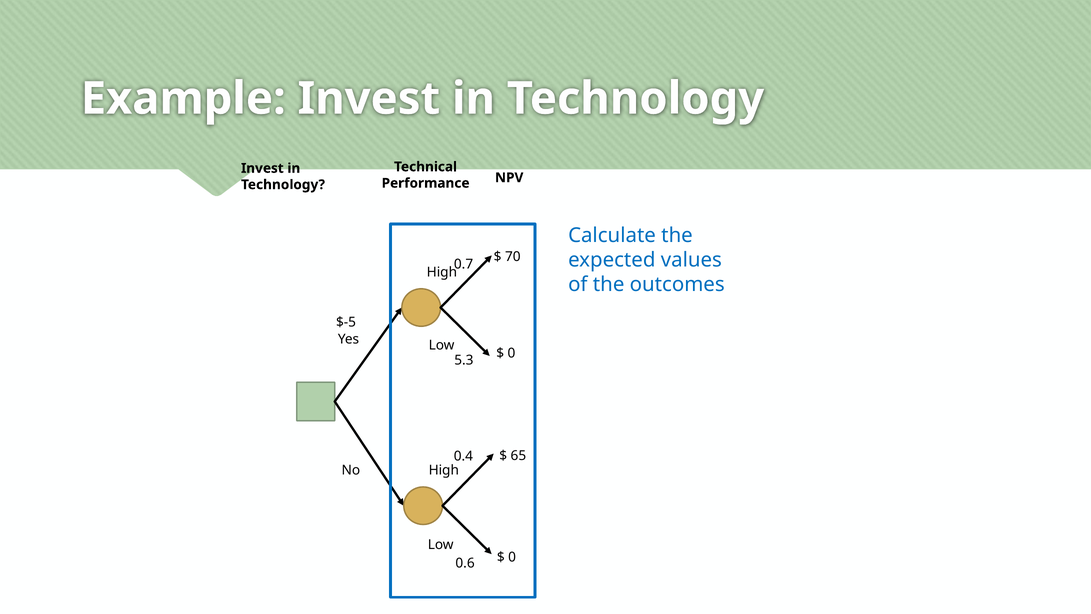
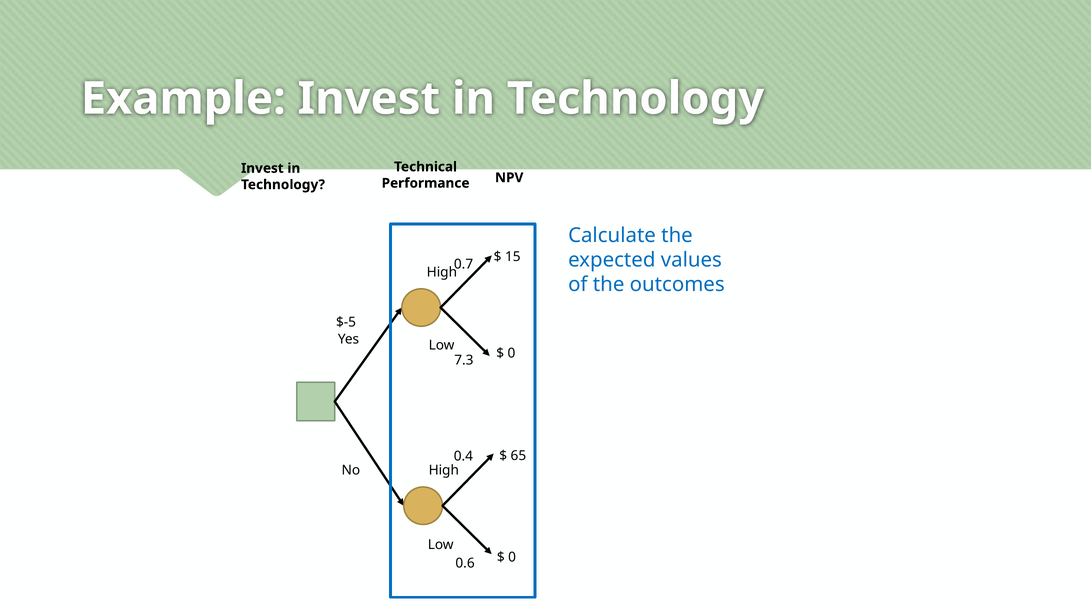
70: 70 -> 15
5.3: 5.3 -> 7.3
